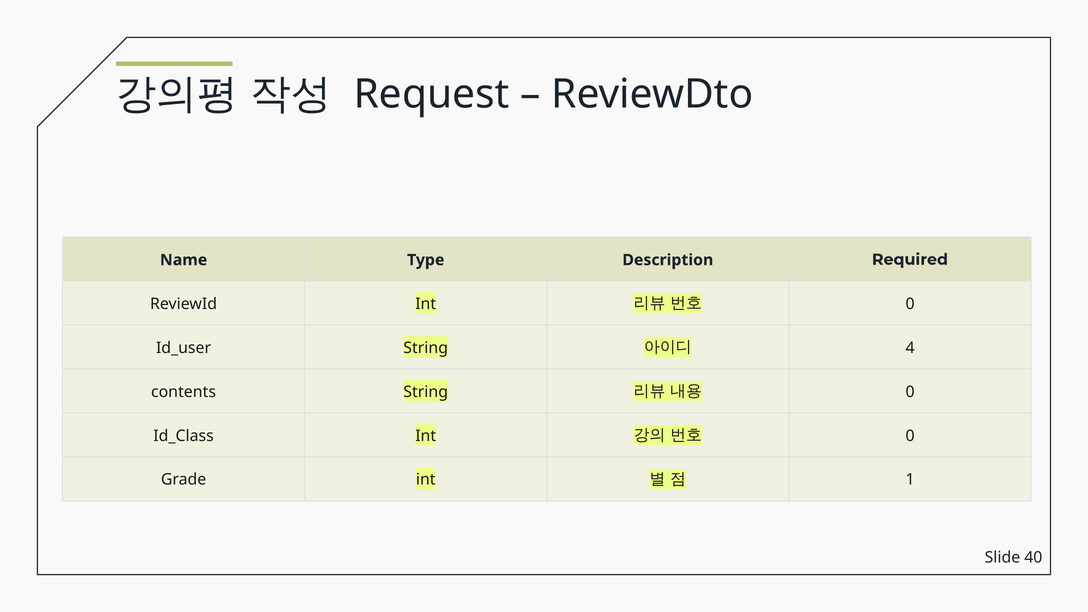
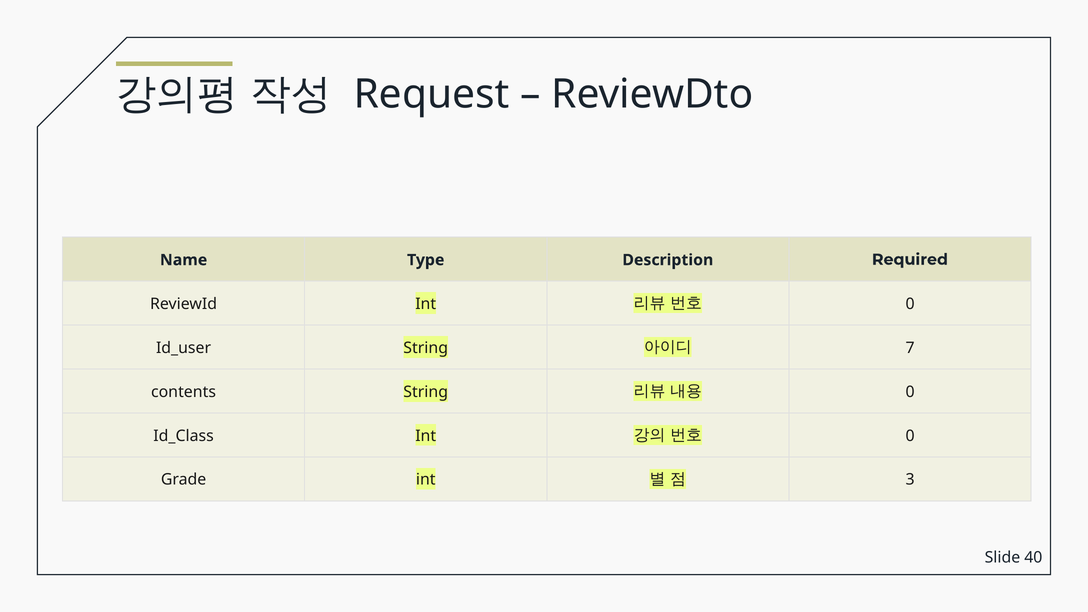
4: 4 -> 7
1: 1 -> 3
